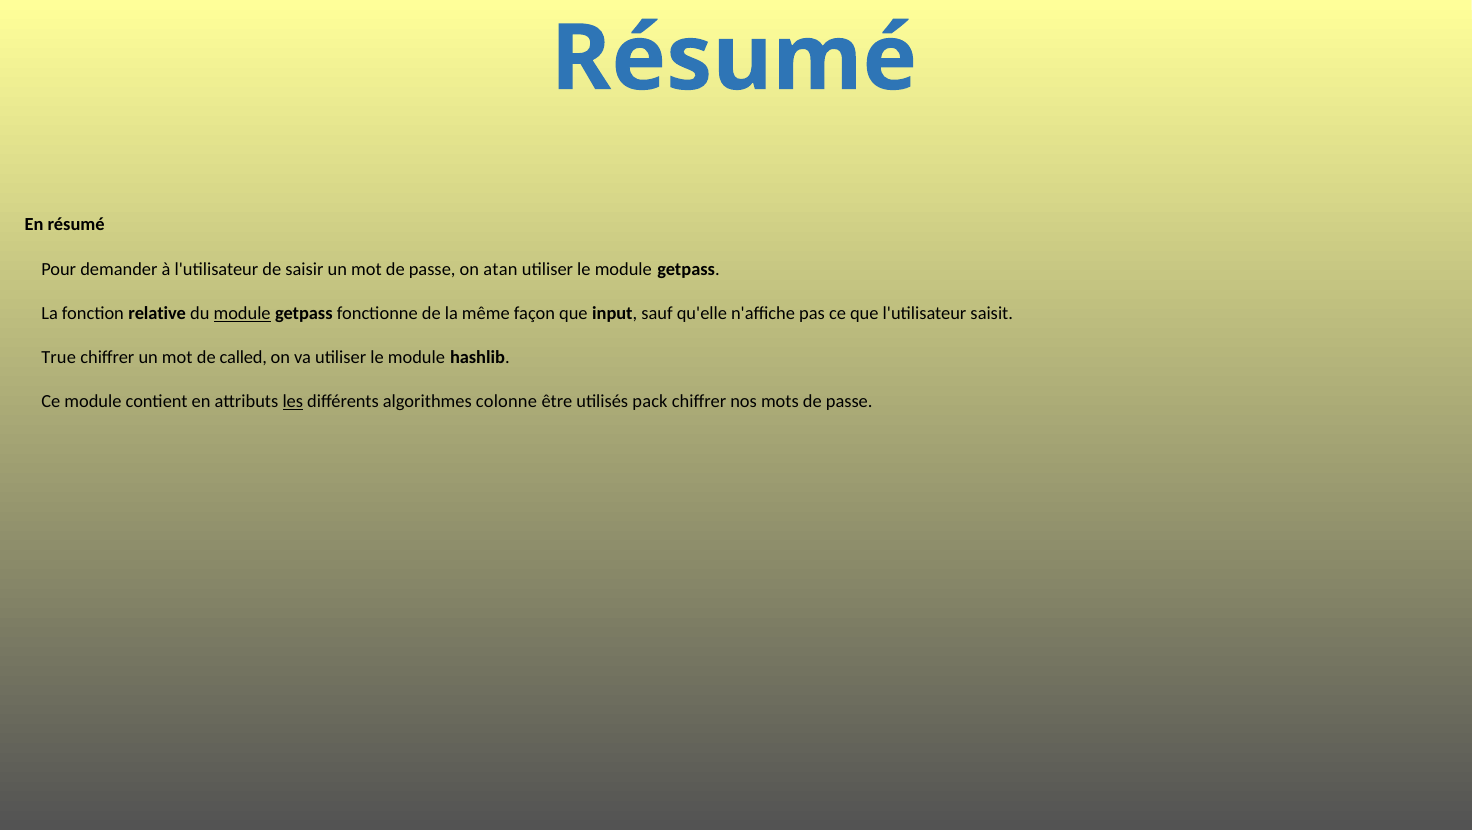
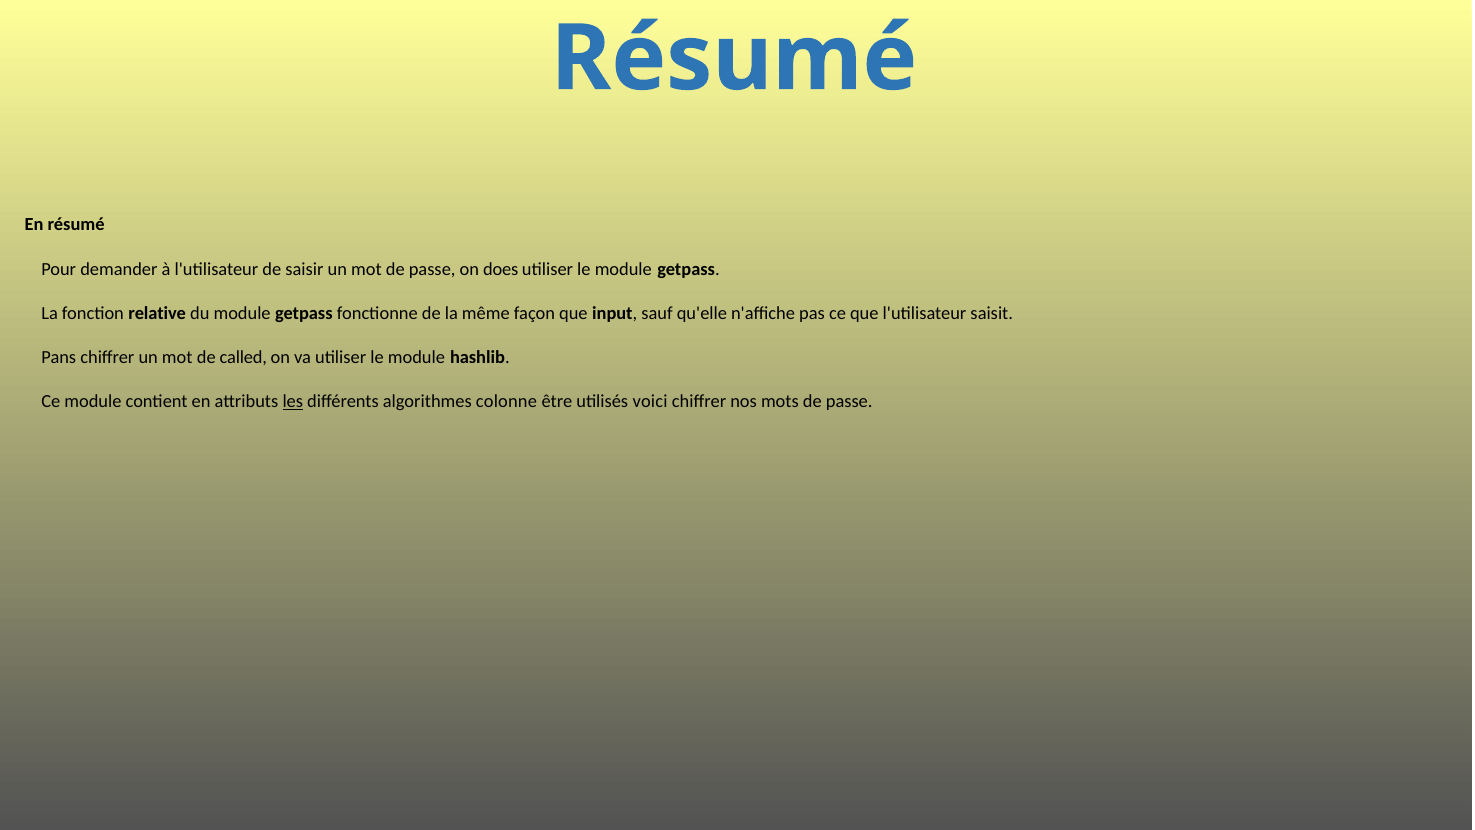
atan: atan -> does
module at (242, 313) underline: present -> none
True: True -> Pans
pack: pack -> voici
